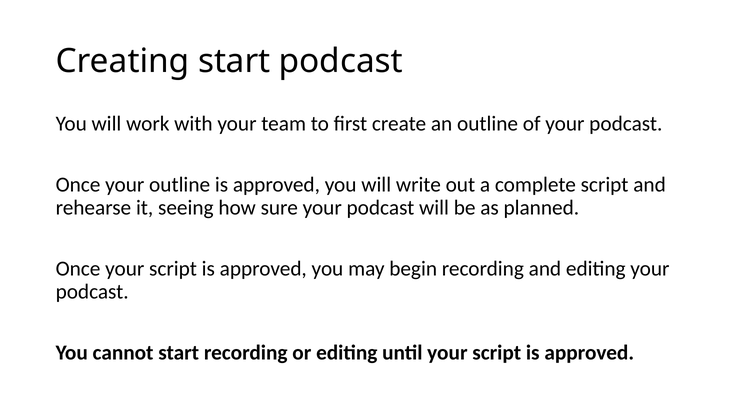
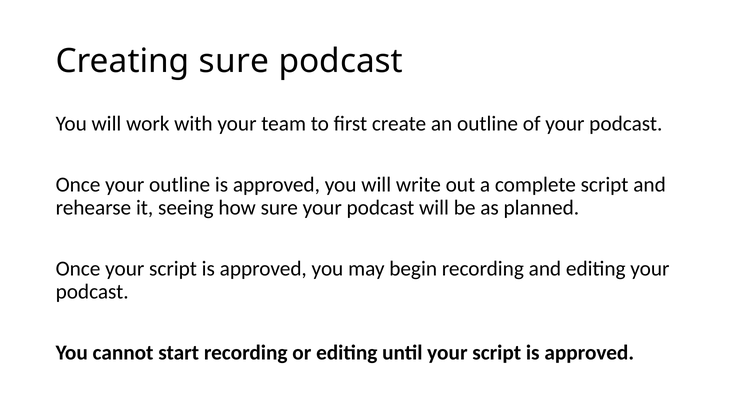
Creating start: start -> sure
